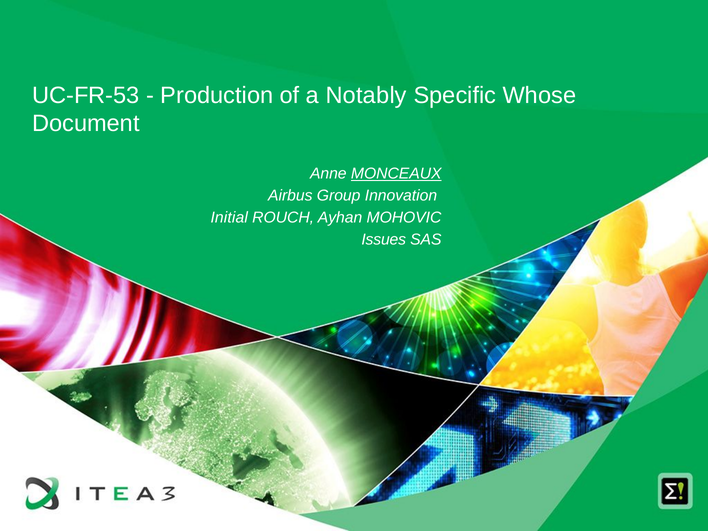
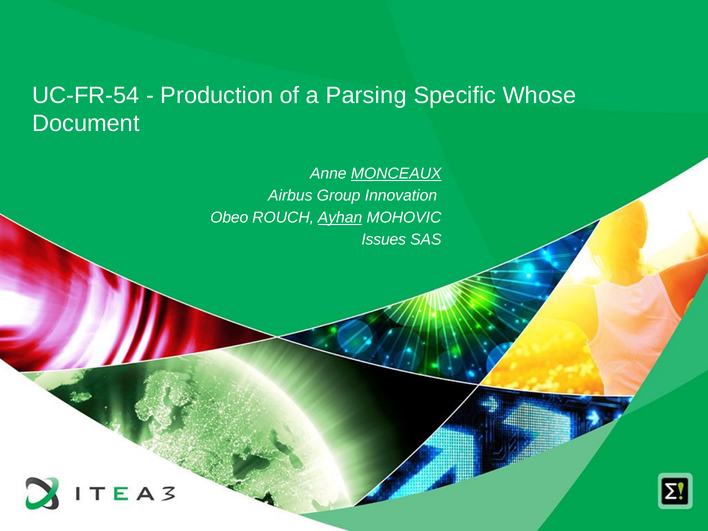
UC-FR-53: UC-FR-53 -> UC-FR-54
Notably: Notably -> Parsing
Initial: Initial -> Obeo
Ayhan underline: none -> present
